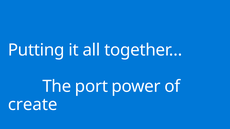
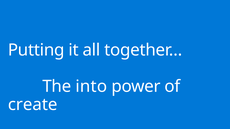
port: port -> into
